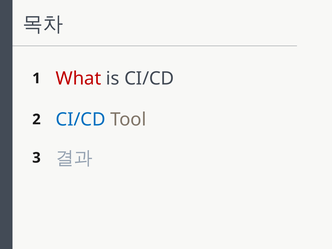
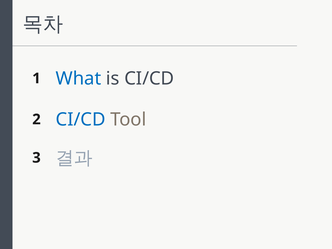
What colour: red -> blue
